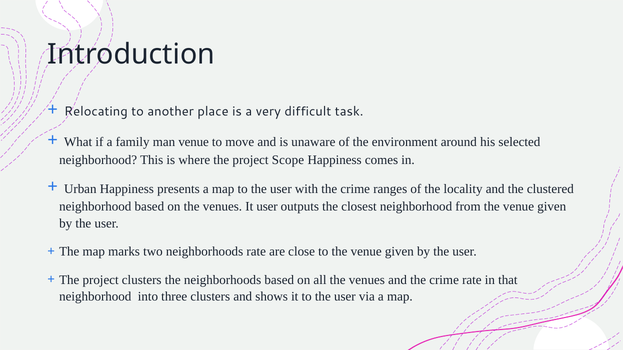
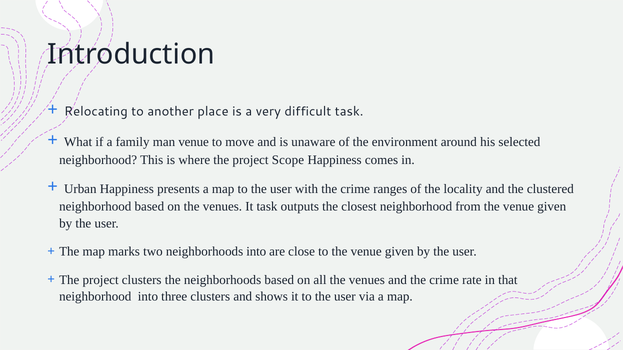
It user: user -> task
neighborhoods rate: rate -> into
